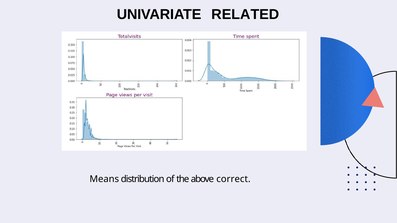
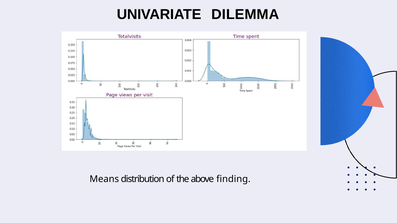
RELATED: RELATED -> DILEMMA
correct: correct -> finding
